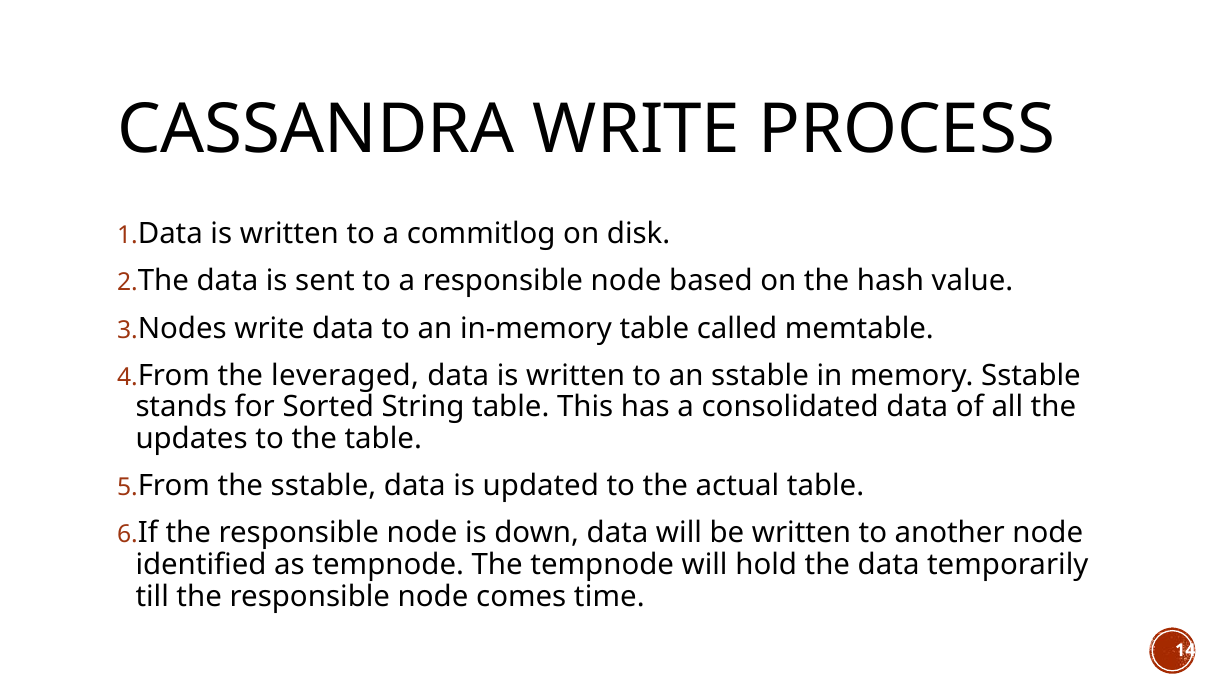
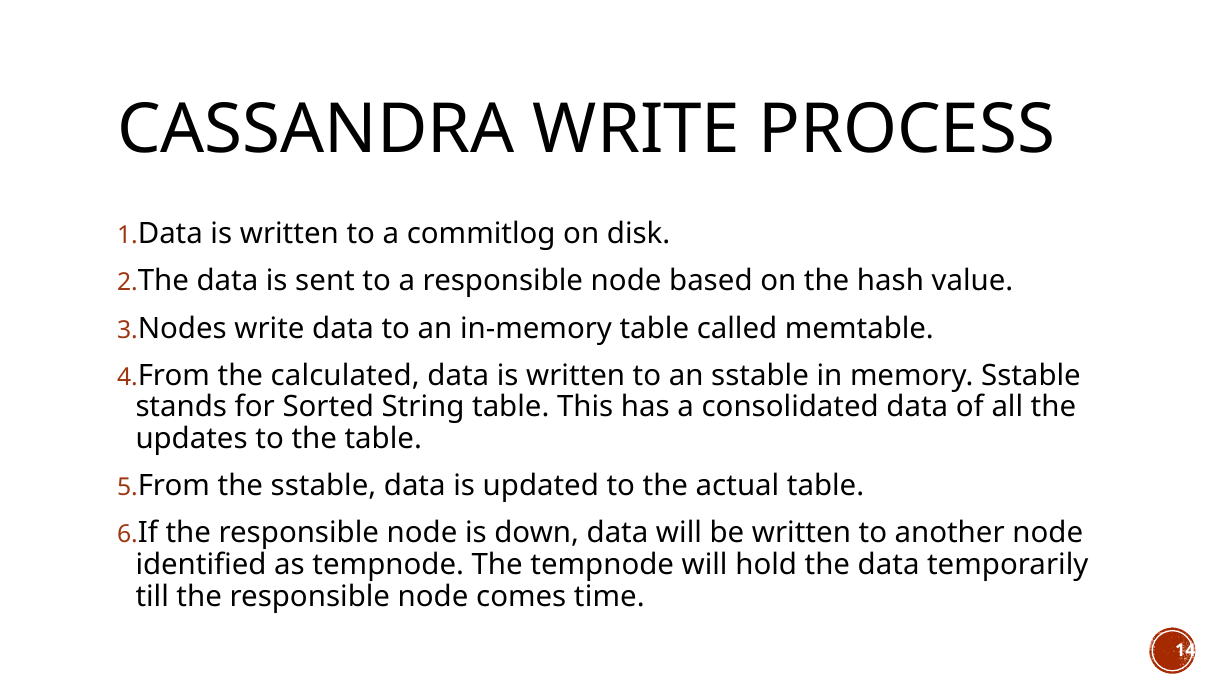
leveraged: leveraged -> calculated
